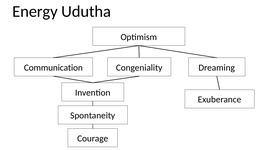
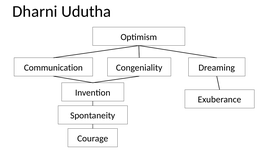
Energy: Energy -> Dharni
